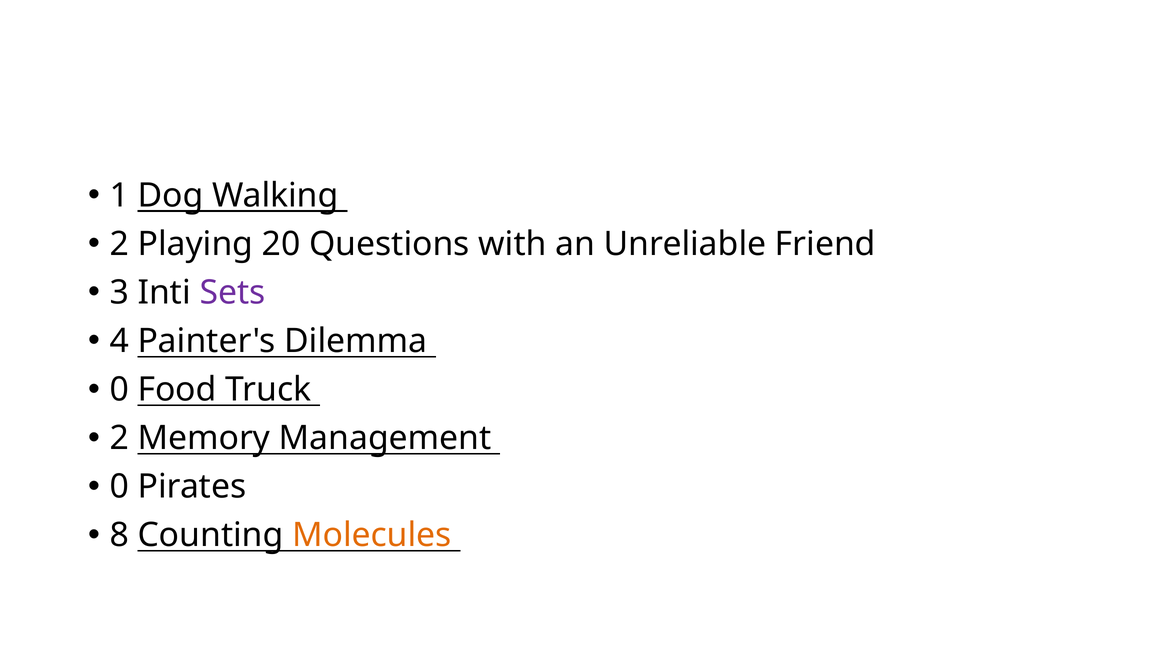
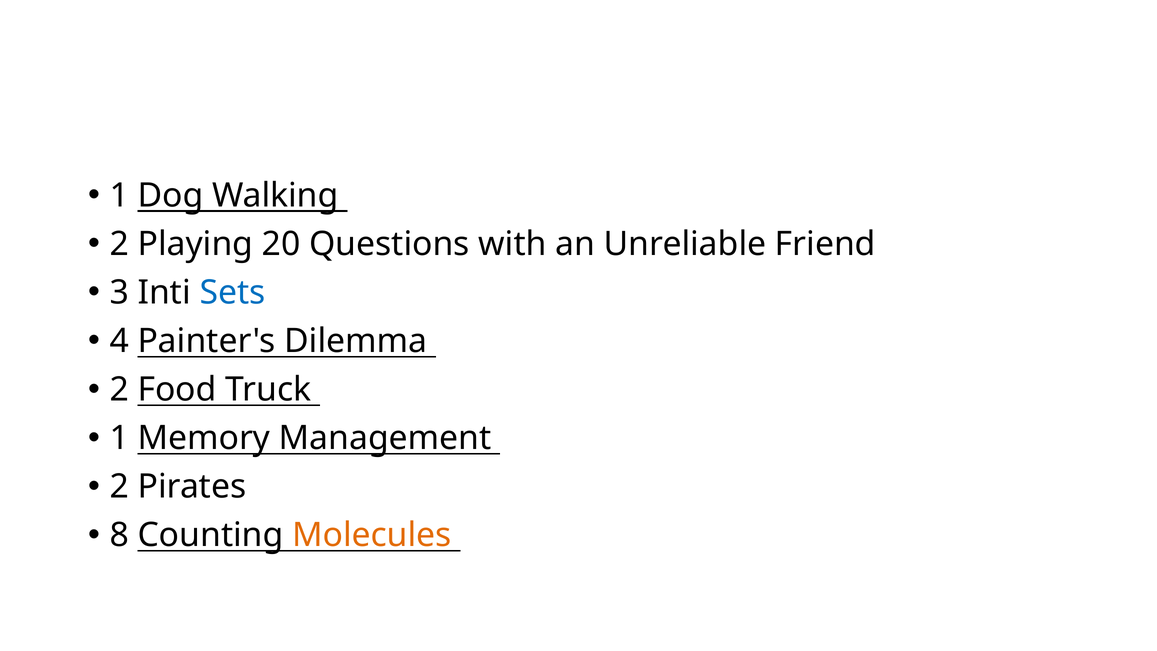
Sets colour: purple -> blue
0 at (119, 390): 0 -> 2
2 at (119, 438): 2 -> 1
0 at (119, 487): 0 -> 2
